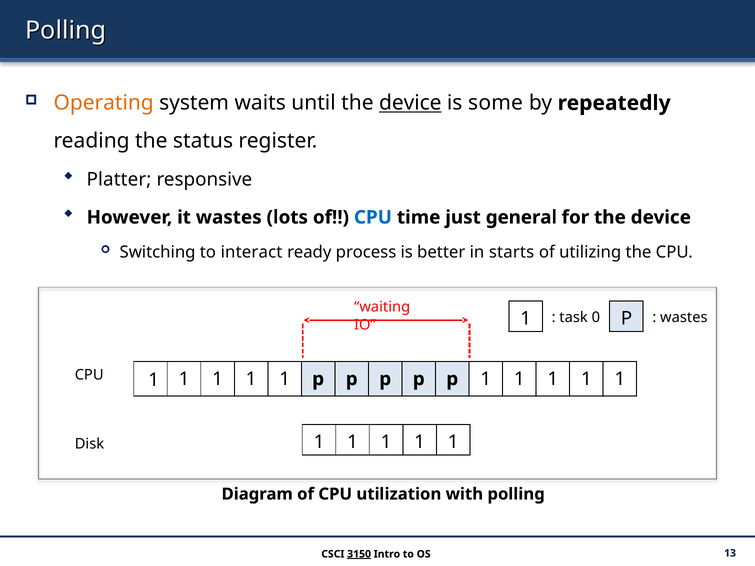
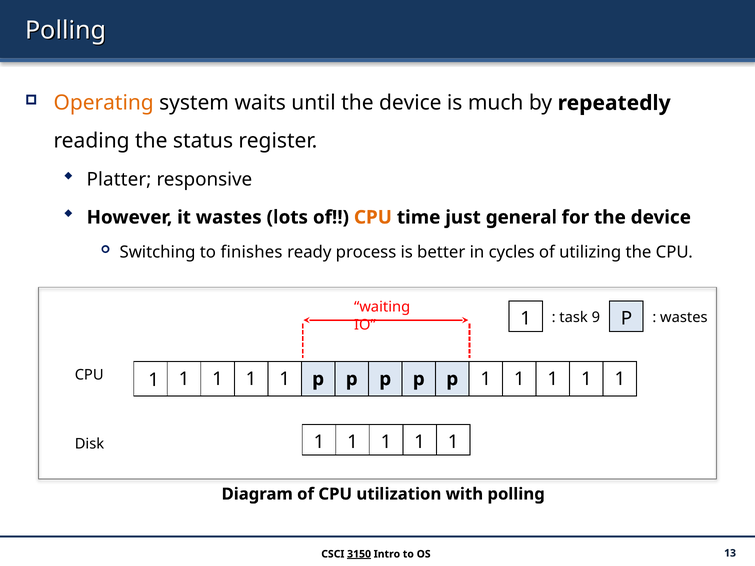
device at (410, 103) underline: present -> none
some: some -> much
CPU at (373, 217) colour: blue -> orange
interact: interact -> finishes
starts: starts -> cycles
0: 0 -> 9
